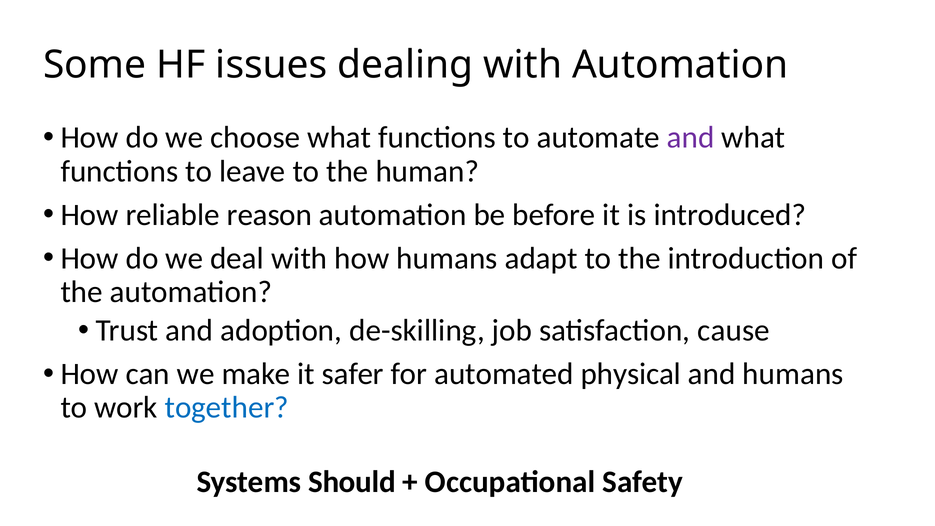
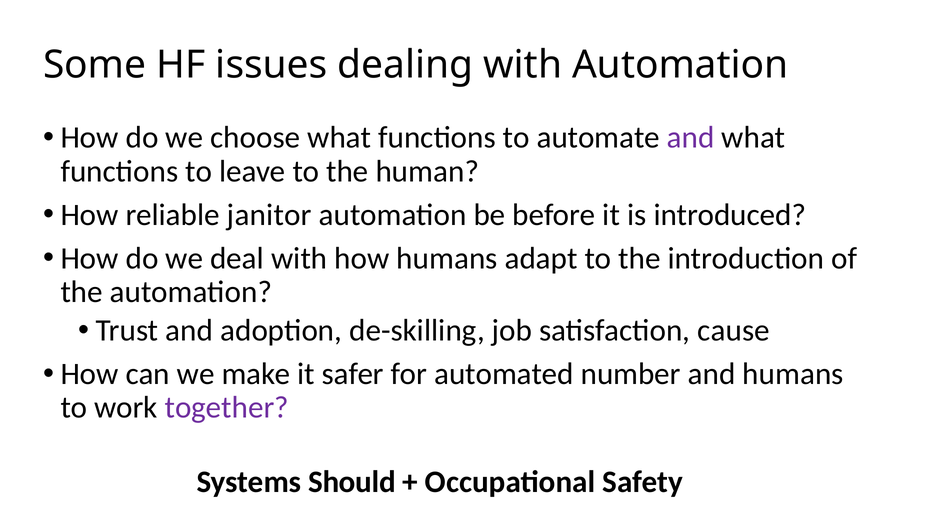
reason: reason -> janitor
physical: physical -> number
together colour: blue -> purple
